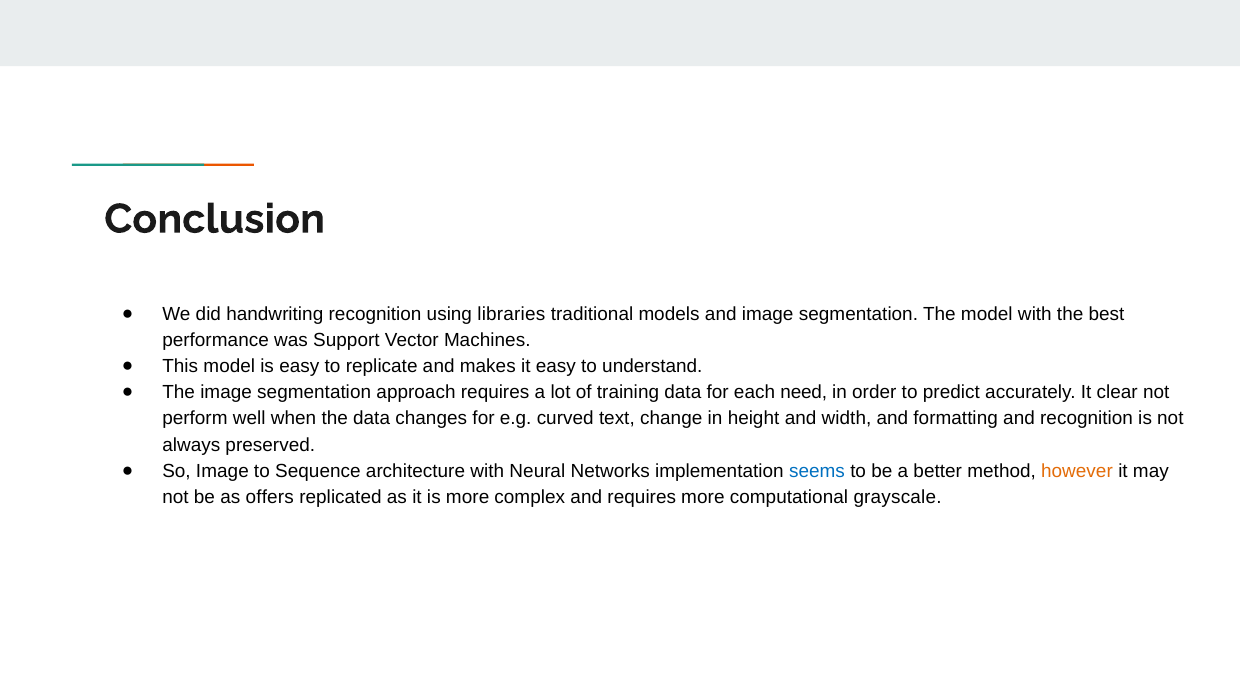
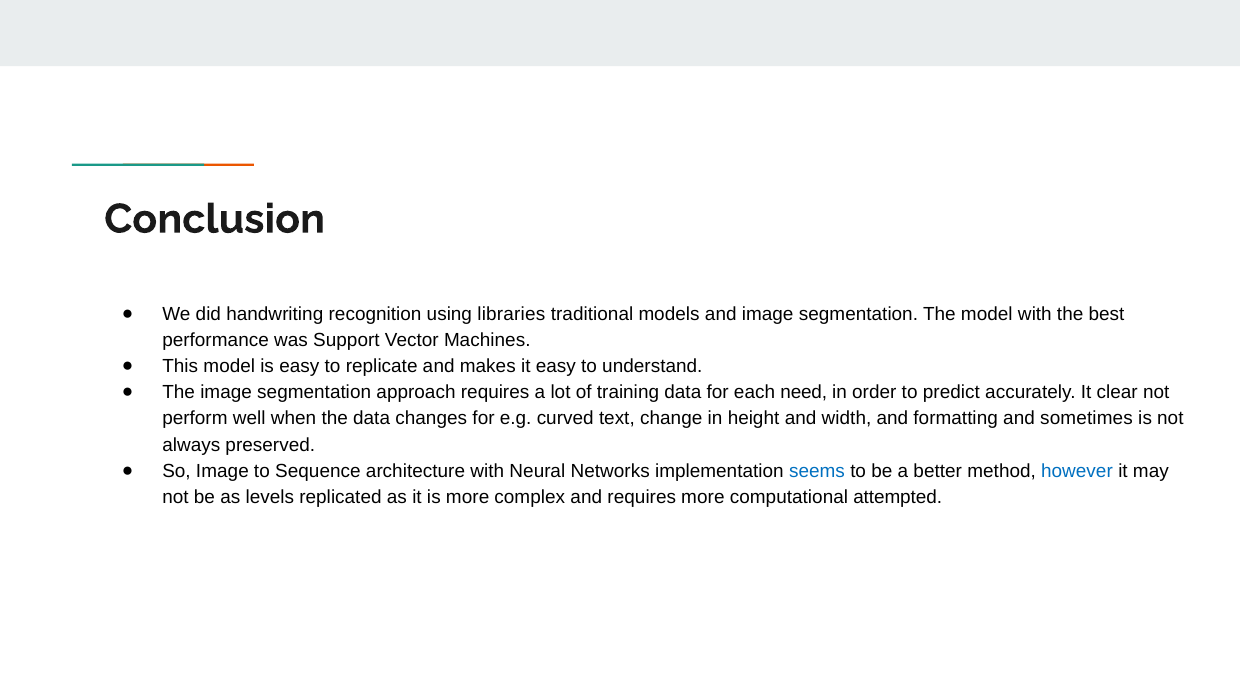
and recognition: recognition -> sometimes
however colour: orange -> blue
offers: offers -> levels
grayscale: grayscale -> attempted
